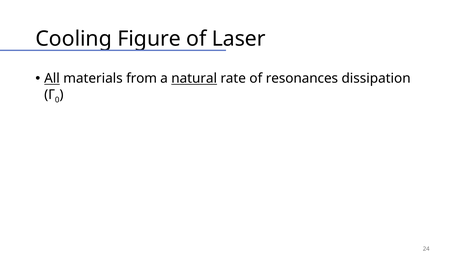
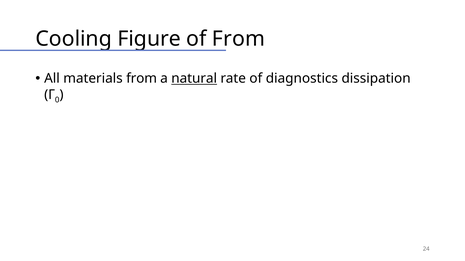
Laser at (239, 39): Laser -> From
All underline: present -> none
resonances: resonances -> diagnostics
